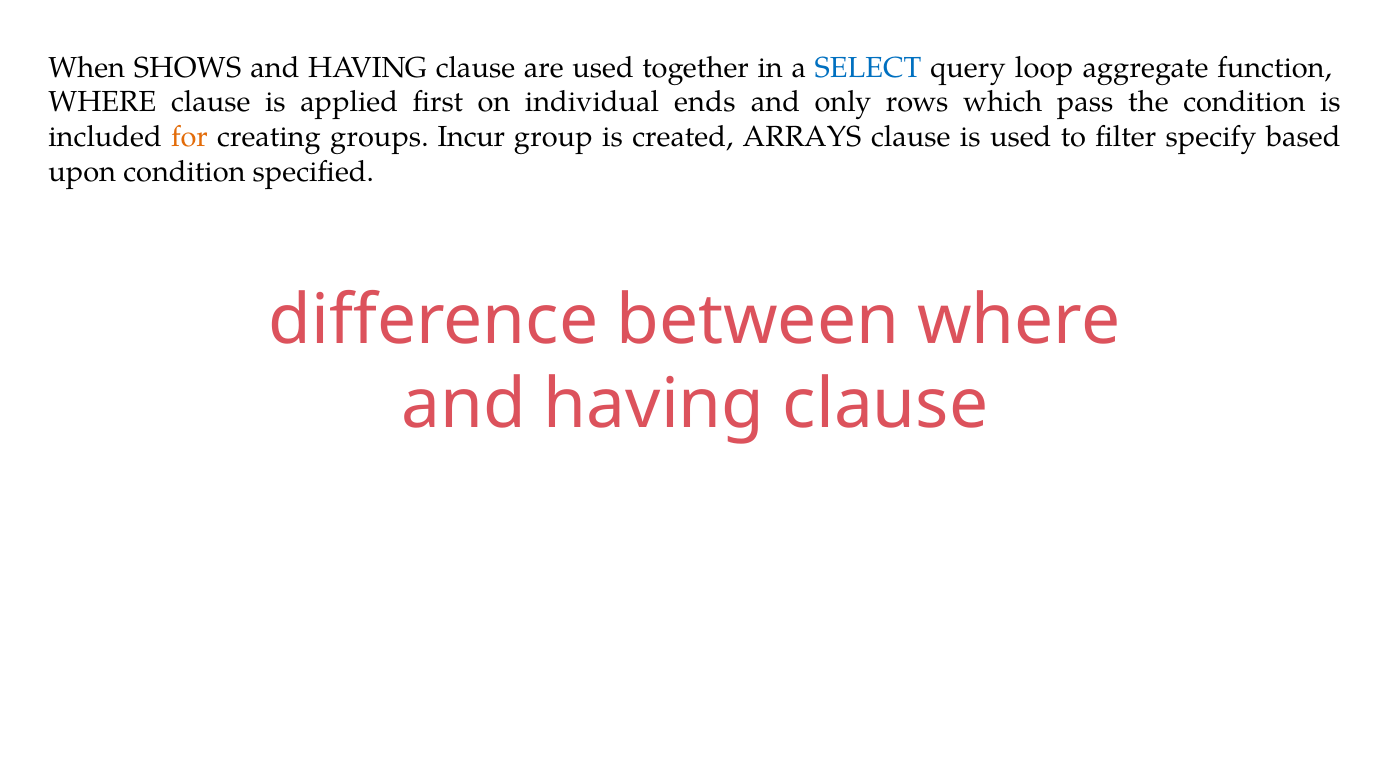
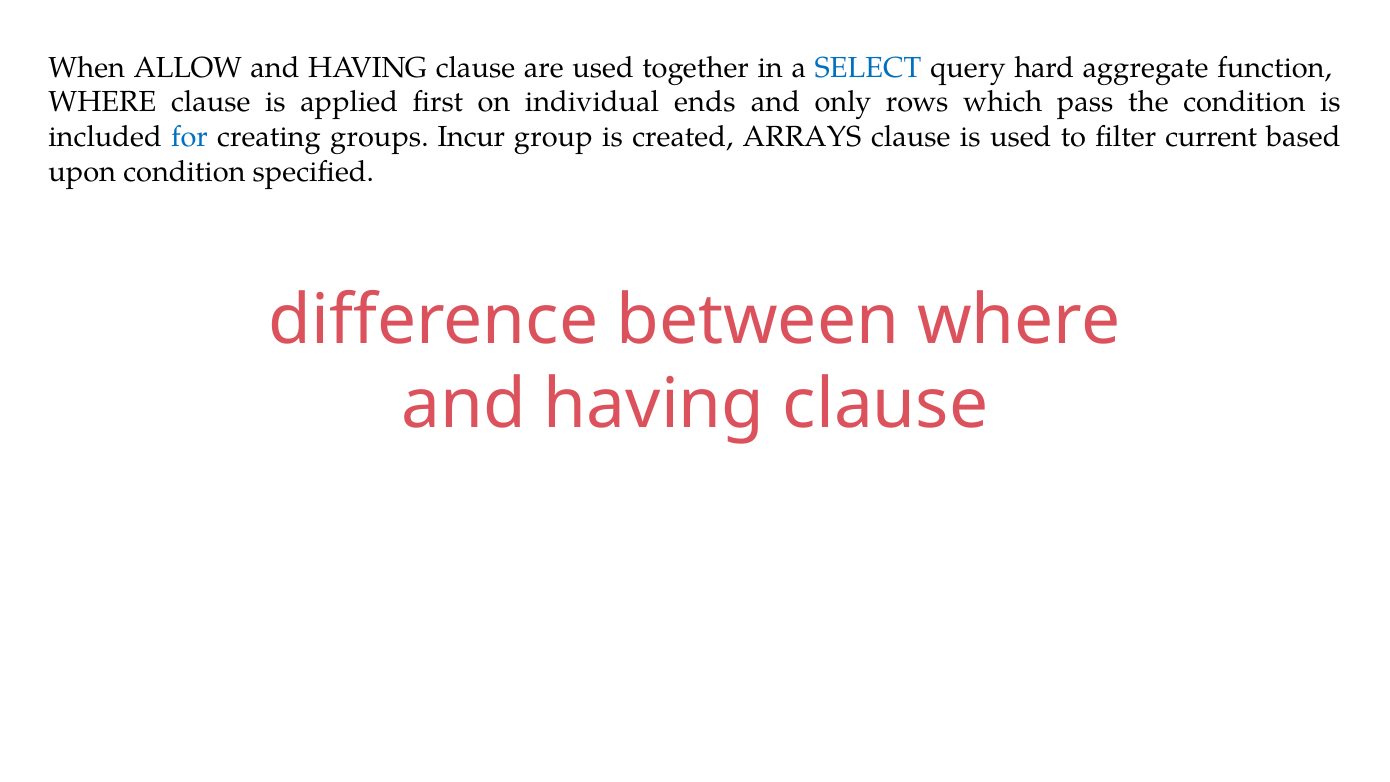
SHOWS: SHOWS -> ALLOW
loop: loop -> hard
for colour: orange -> blue
specify: specify -> current
